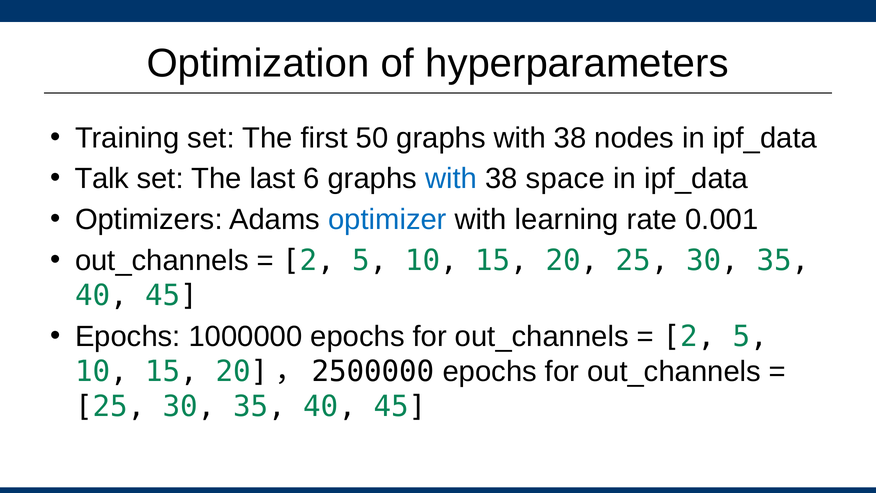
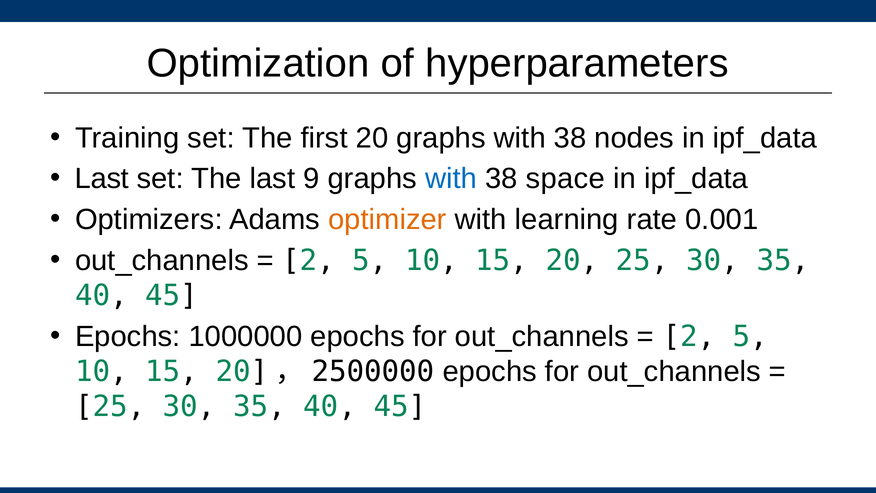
first 50: 50 -> 20
Talk at (102, 179): Talk -> Last
6: 6 -> 9
optimizer colour: blue -> orange
